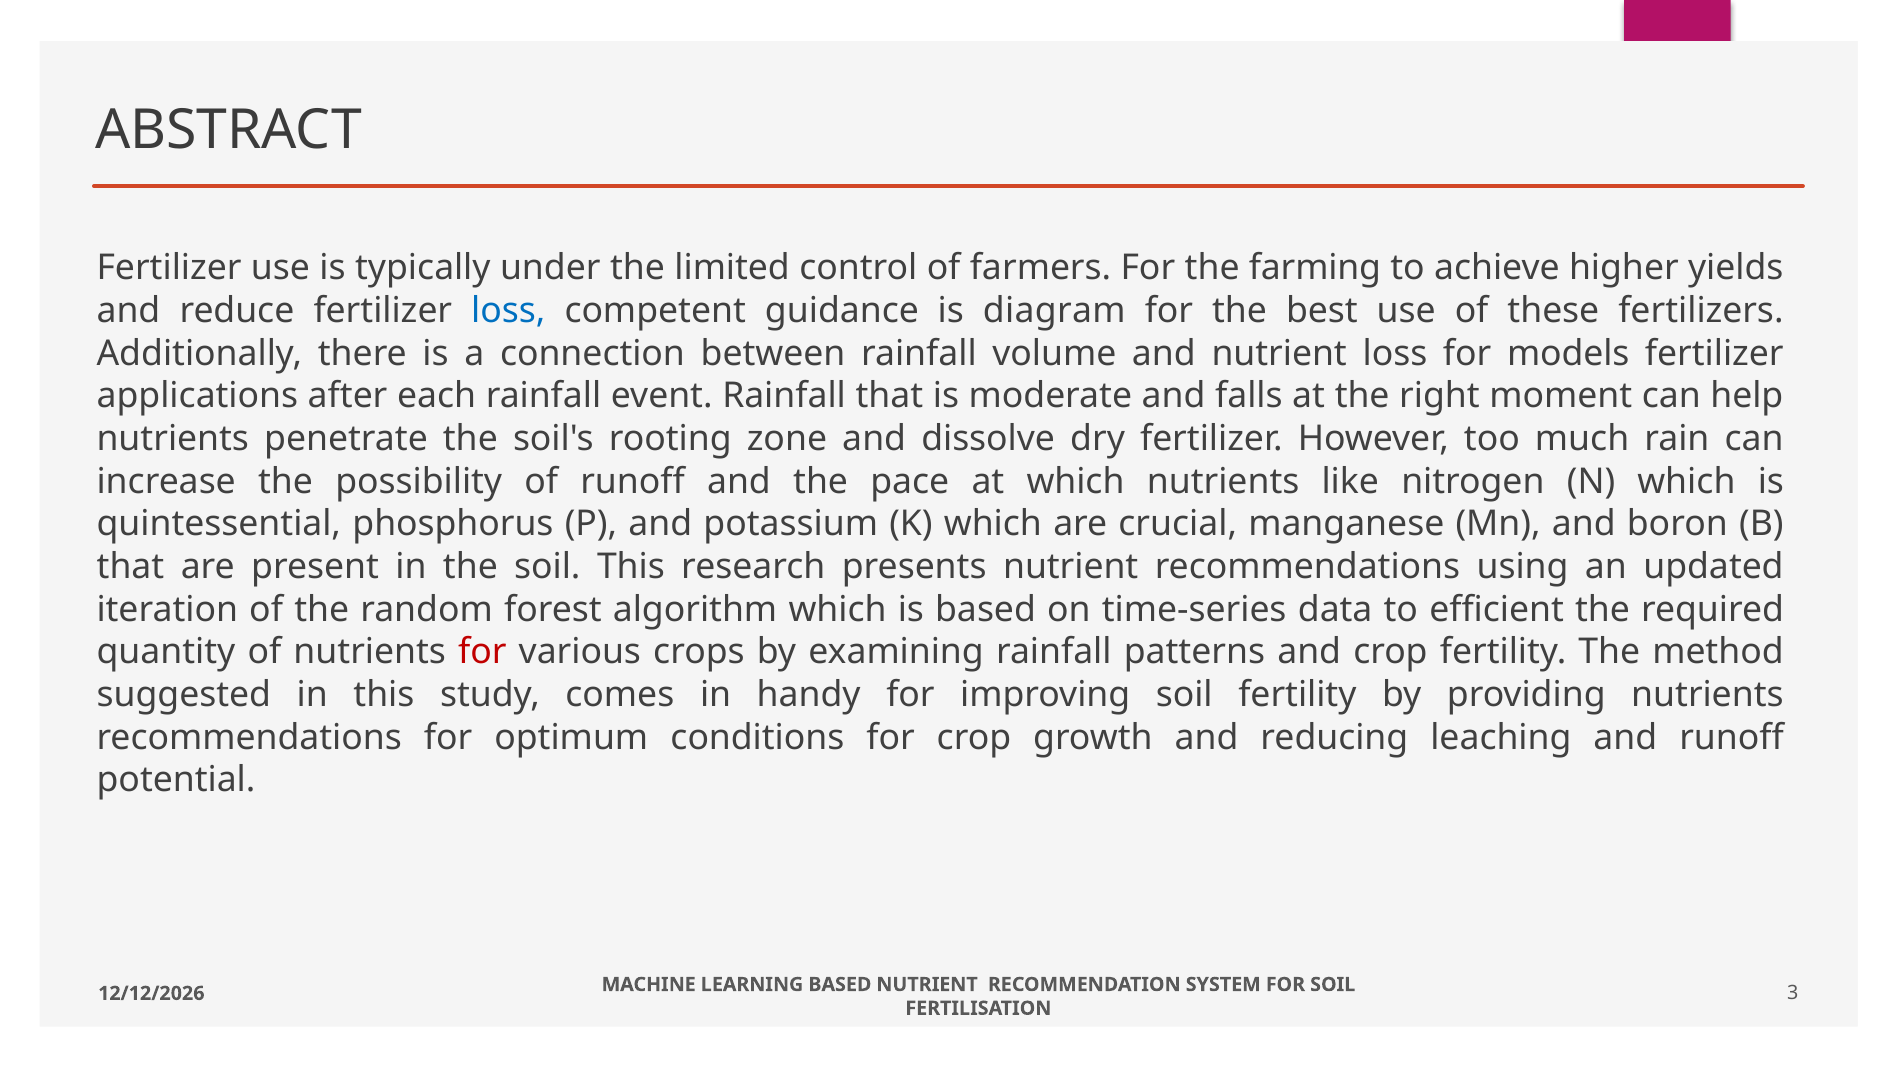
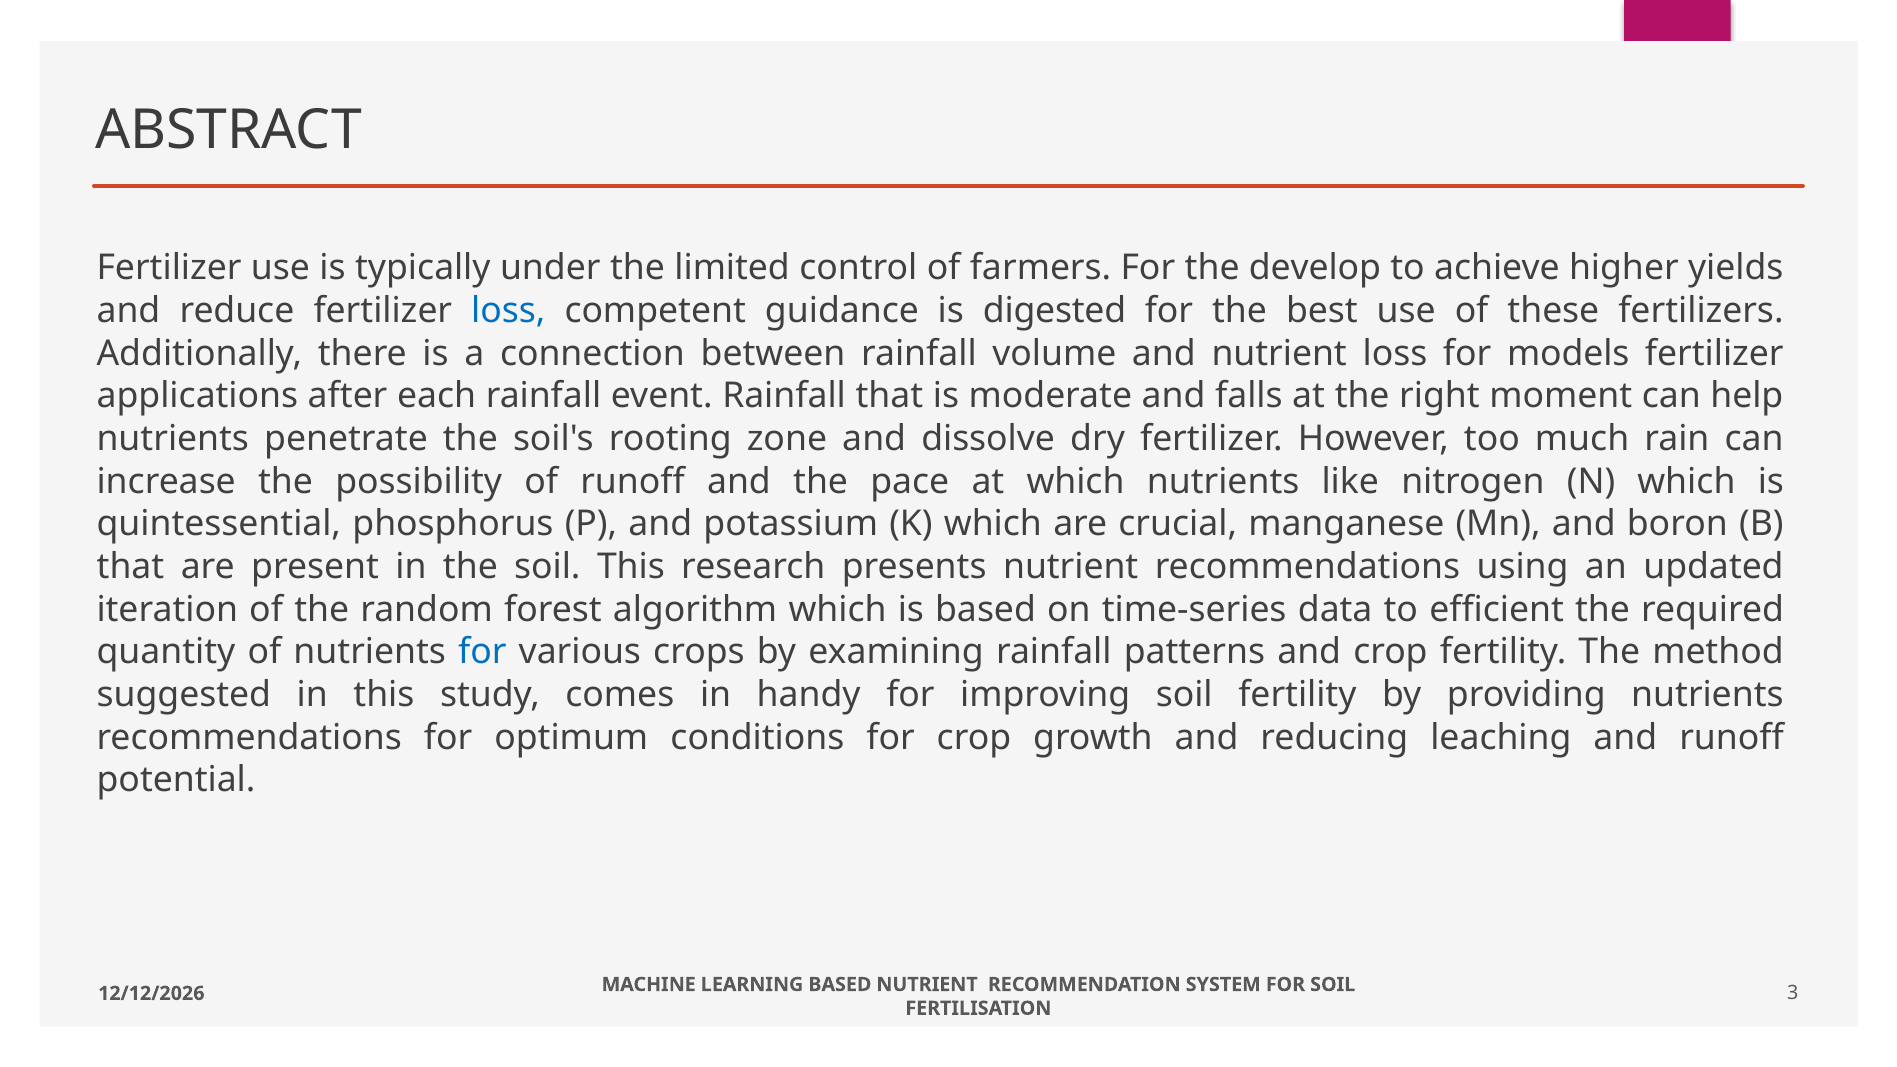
farming: farming -> develop
diagram: diagram -> digested
for at (482, 652) colour: red -> blue
